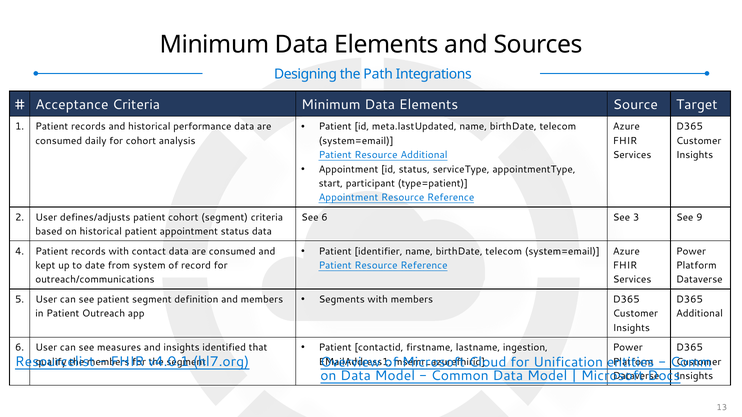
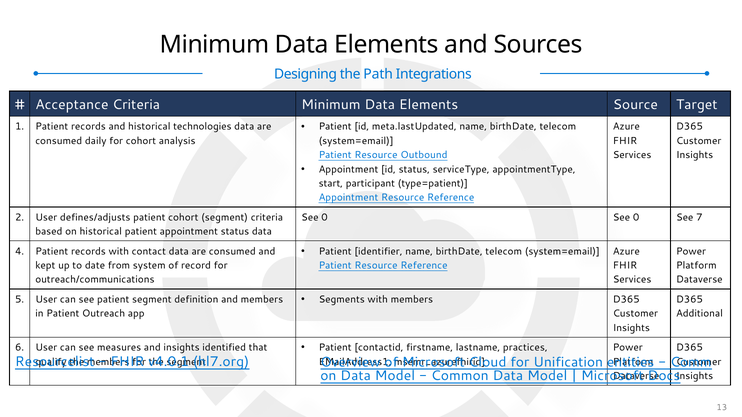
performance: performance -> technologies
Resource Additional: Additional -> Outbound
6 at (325, 218): 6 -> 0
3 at (636, 218): 3 -> 0
9: 9 -> 7
ingestion: ingestion -> practices
